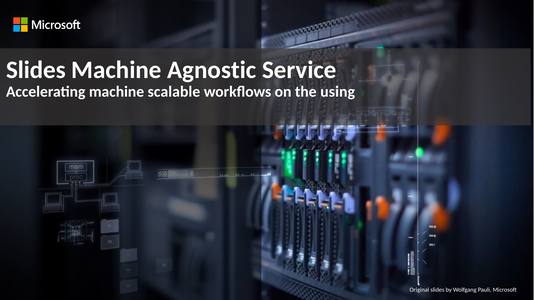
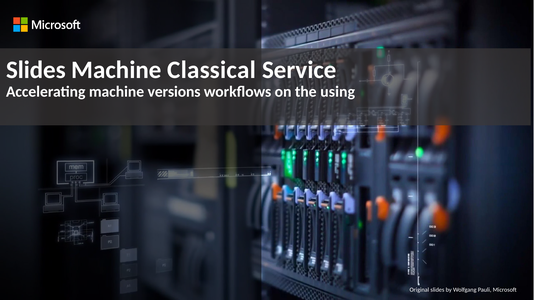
Agnostic: Agnostic -> Classical
scalable: scalable -> versions
